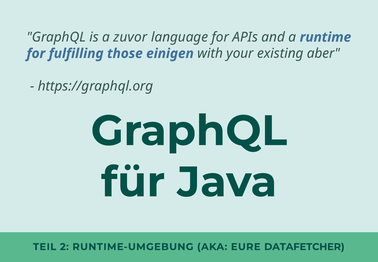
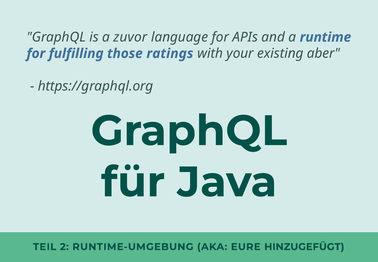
einigen: einigen -> ratings
DATAFETCHER: DATAFETCHER -> HINZUGEFÜGT
